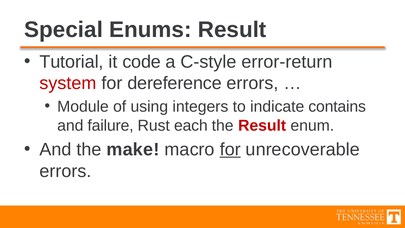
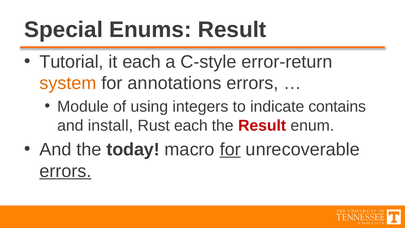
it code: code -> each
system colour: red -> orange
dereference: dereference -> annotations
failure: failure -> install
make: make -> today
errors at (65, 171) underline: none -> present
